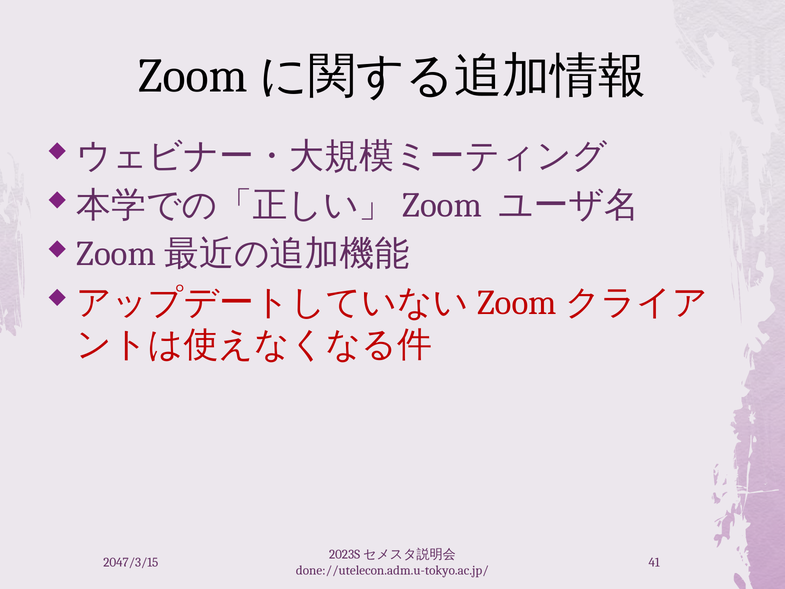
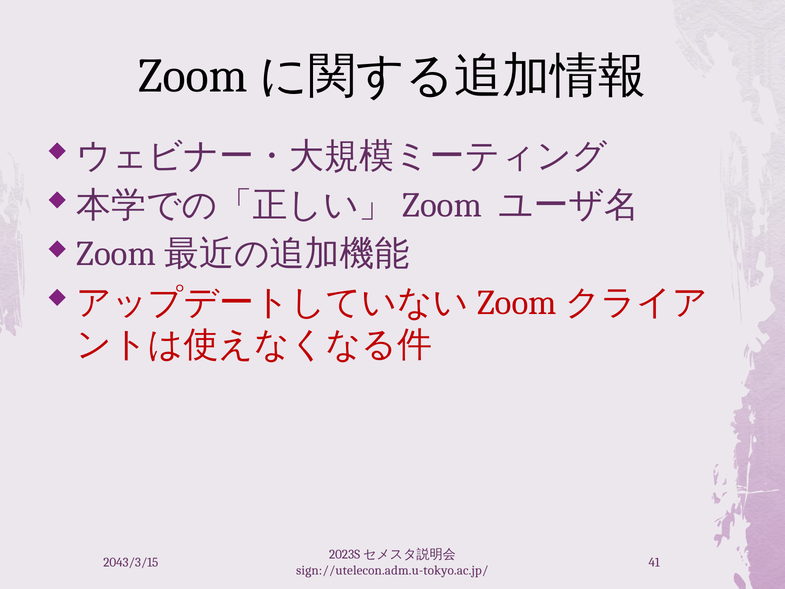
2047/3/15: 2047/3/15 -> 2043/3/15
done://utelecon.adm.u-tokyo.ac.jp/: done://utelecon.adm.u-tokyo.ac.jp/ -> sign://utelecon.adm.u-tokyo.ac.jp/
